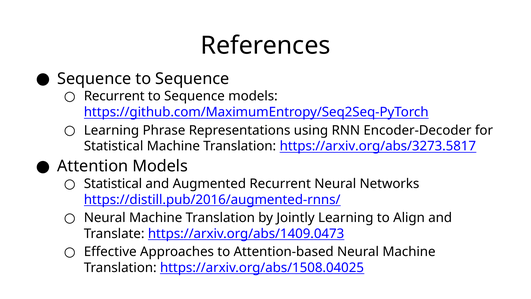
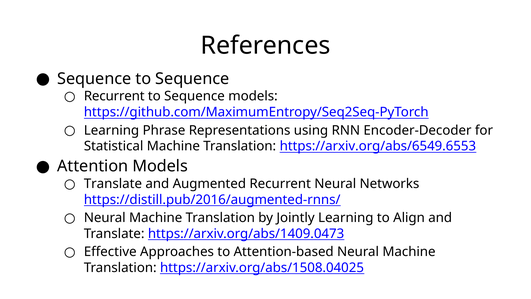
https://arxiv.org/abs/3273.5817: https://arxiv.org/abs/3273.5817 -> https://arxiv.org/abs/6549.6553
Statistical at (113, 184): Statistical -> Translate
